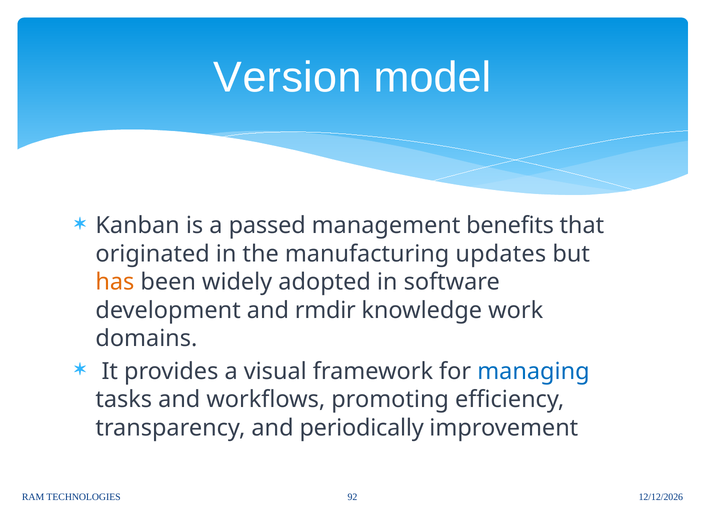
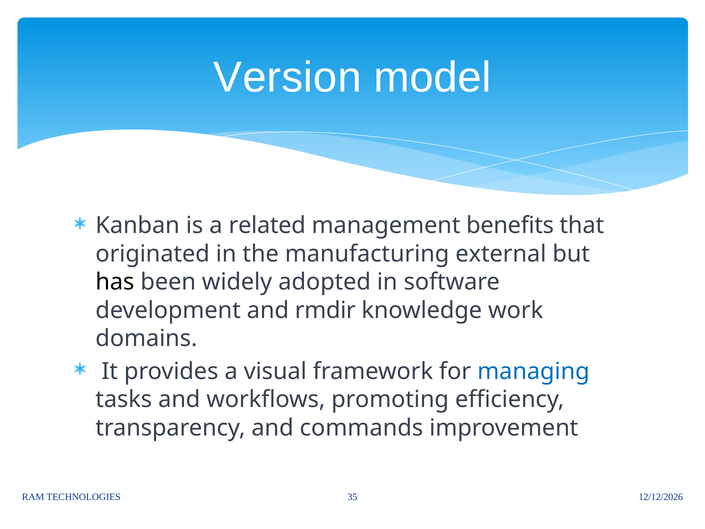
passed: passed -> related
updates: updates -> external
has colour: orange -> black
periodically: periodically -> commands
92: 92 -> 35
